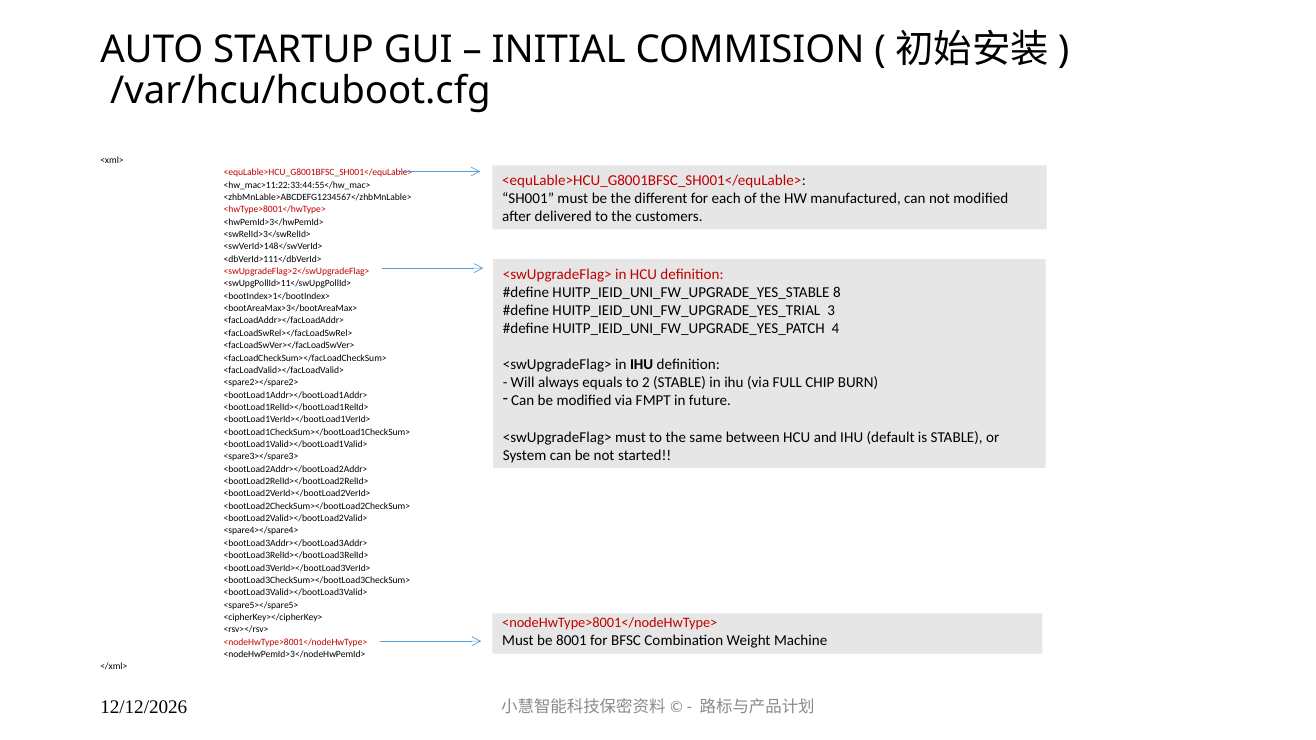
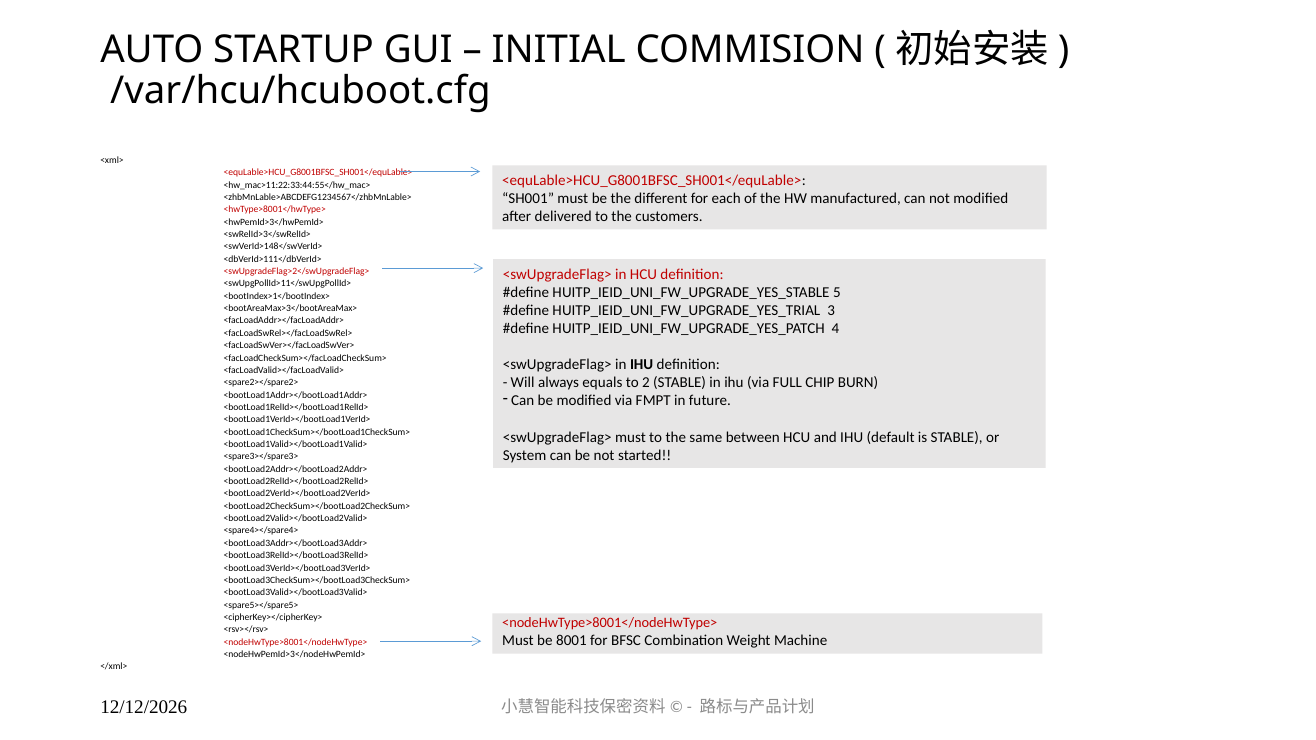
8: 8 -> 5
